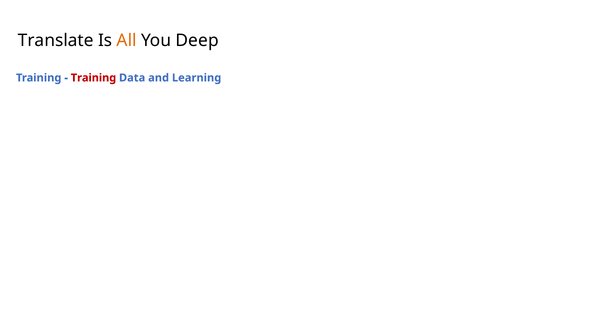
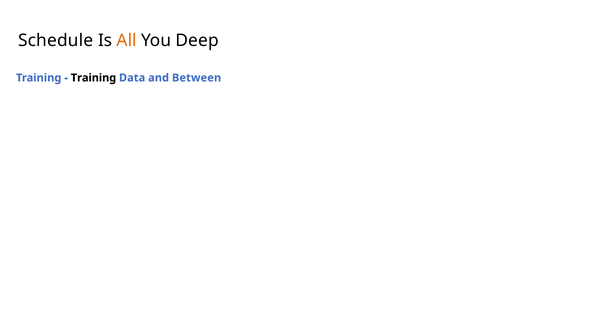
Translate: Translate -> Schedule
Training at (93, 78) colour: red -> black
Learning: Learning -> Between
